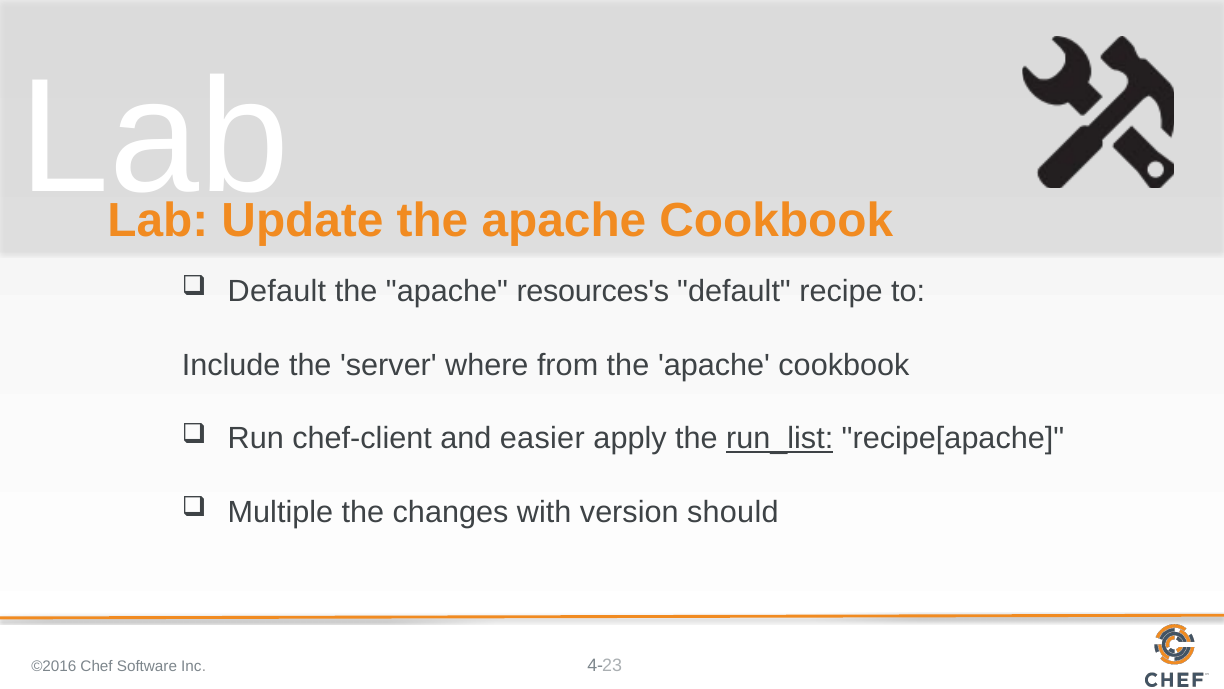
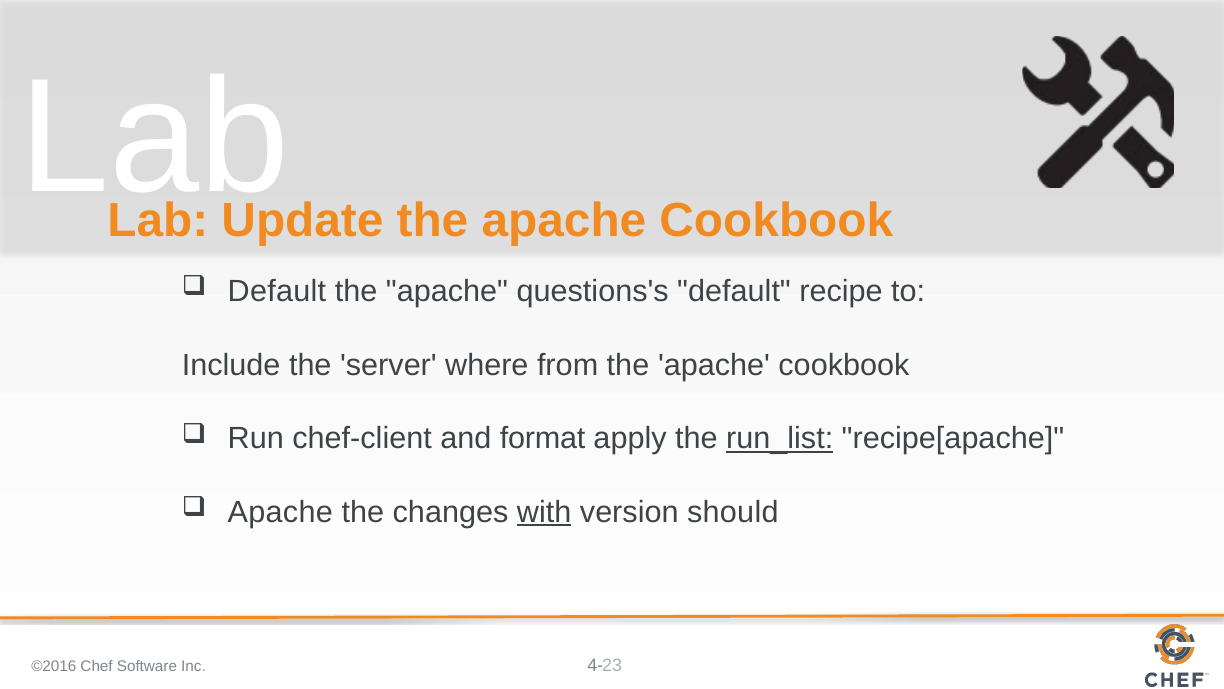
resources's: resources's -> questions's
easier: easier -> format
Multiple at (280, 512): Multiple -> Apache
with underline: none -> present
